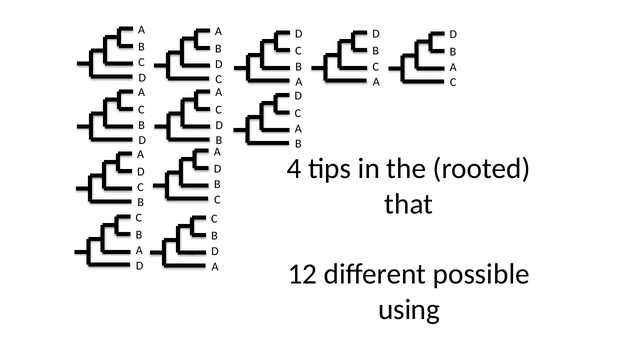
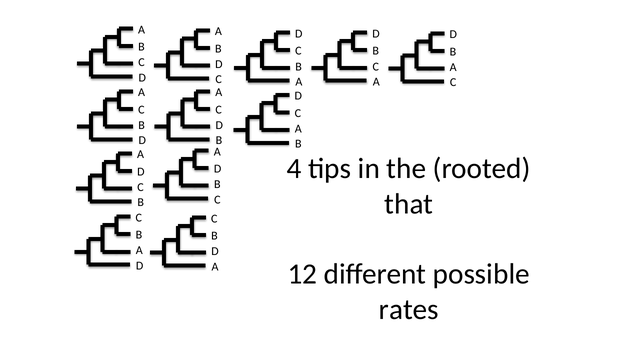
using: using -> rates
